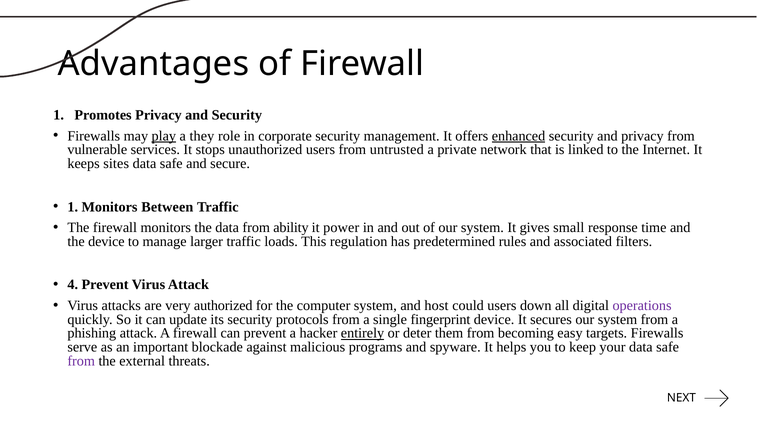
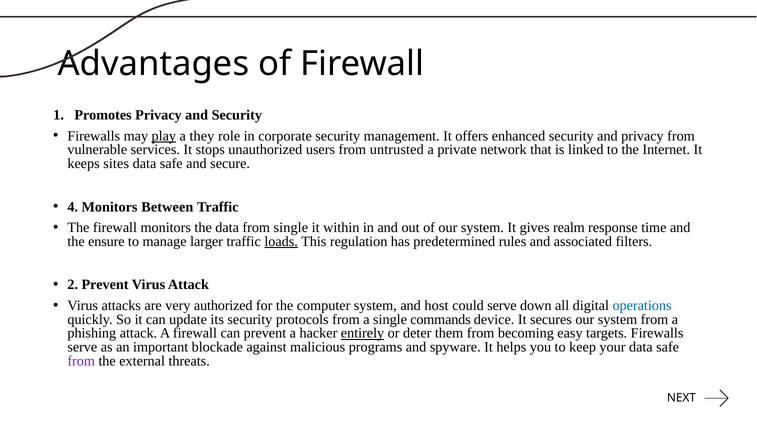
enhanced underline: present -> none
1 at (73, 207): 1 -> 4
from ability: ability -> single
power: power -> within
small: small -> realm
the device: device -> ensure
loads underline: none -> present
4: 4 -> 2
could users: users -> serve
operations colour: purple -> blue
fingerprint: fingerprint -> commands
